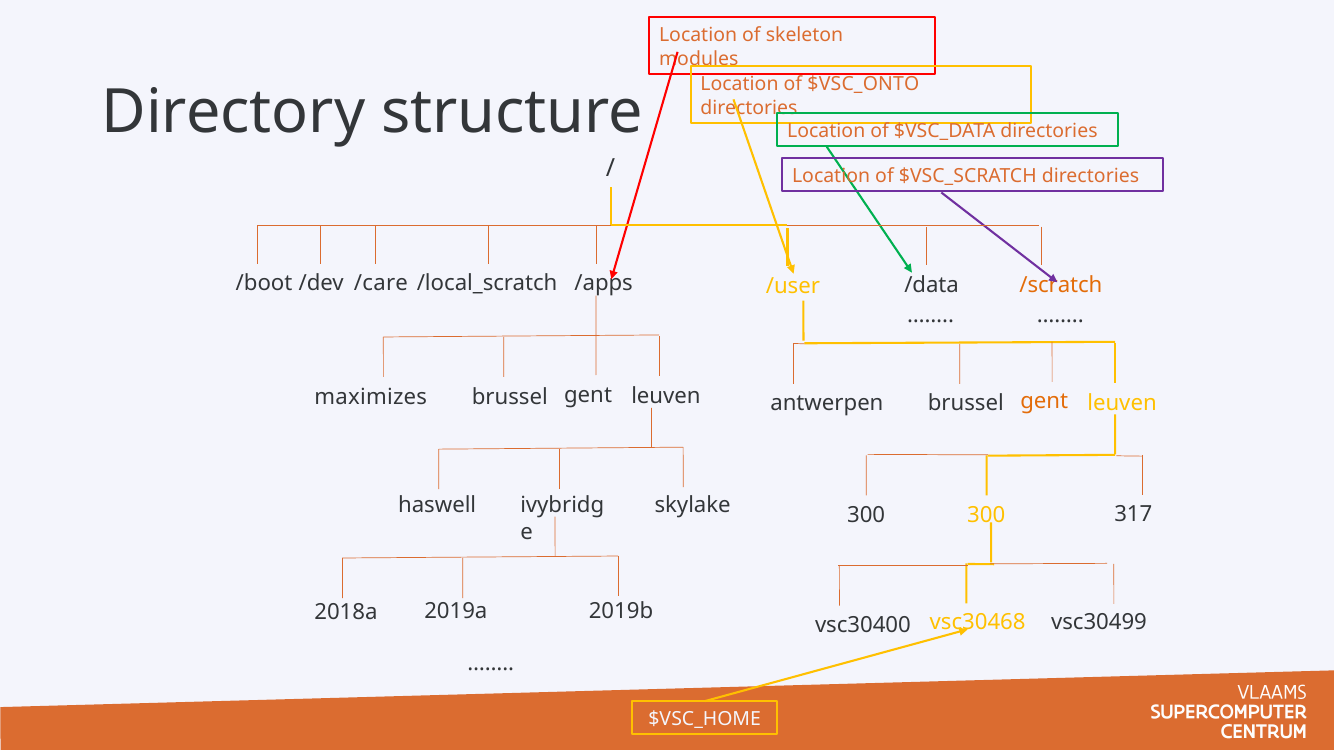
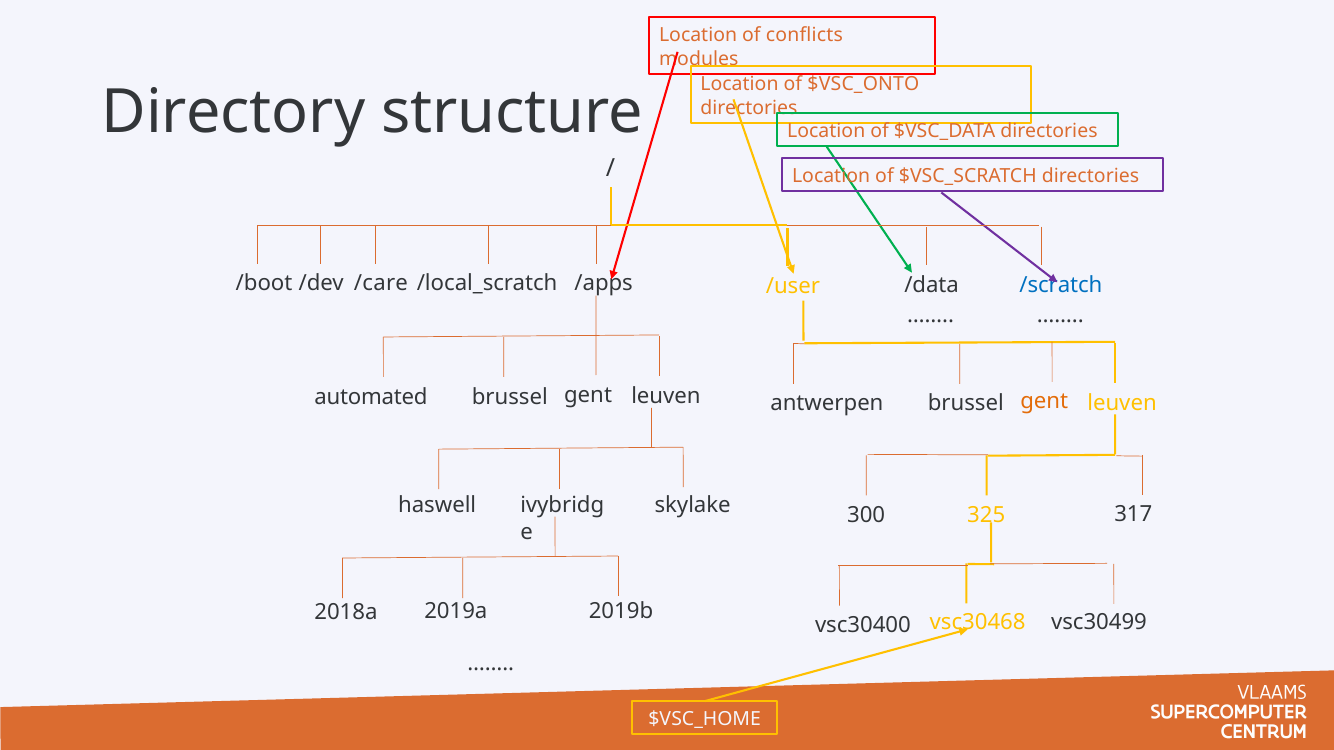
skeleton: skeleton -> conflicts
/scratch colour: orange -> blue
maximizes: maximizes -> automated
300 300: 300 -> 325
